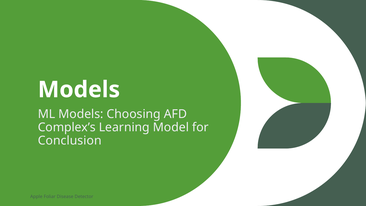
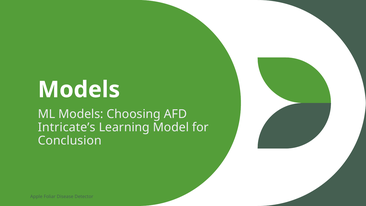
Complex’s: Complex’s -> Intricate’s
